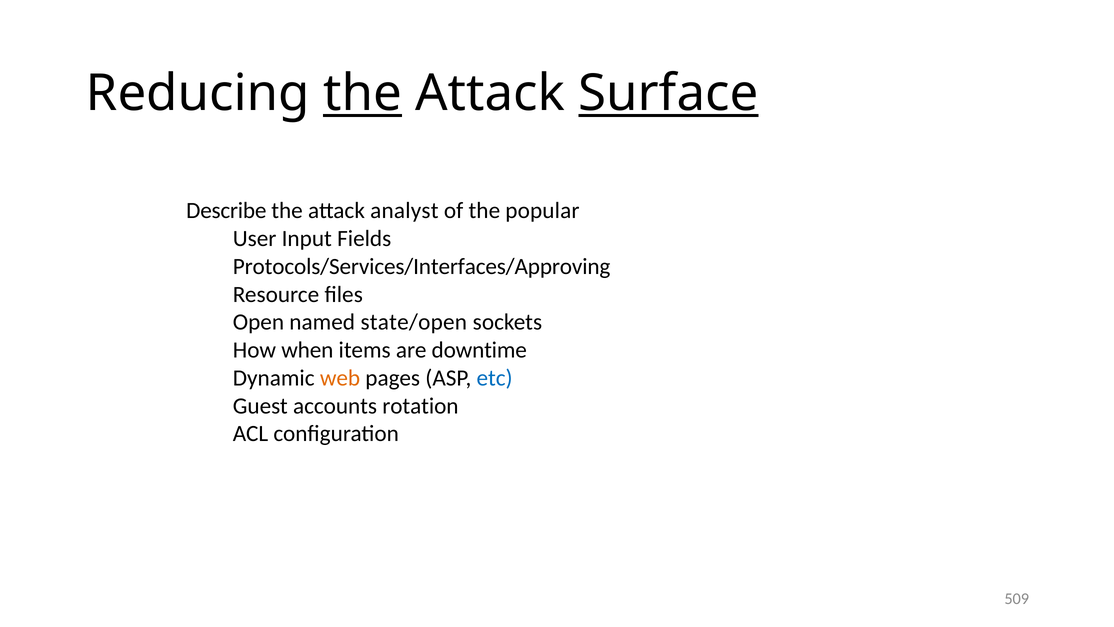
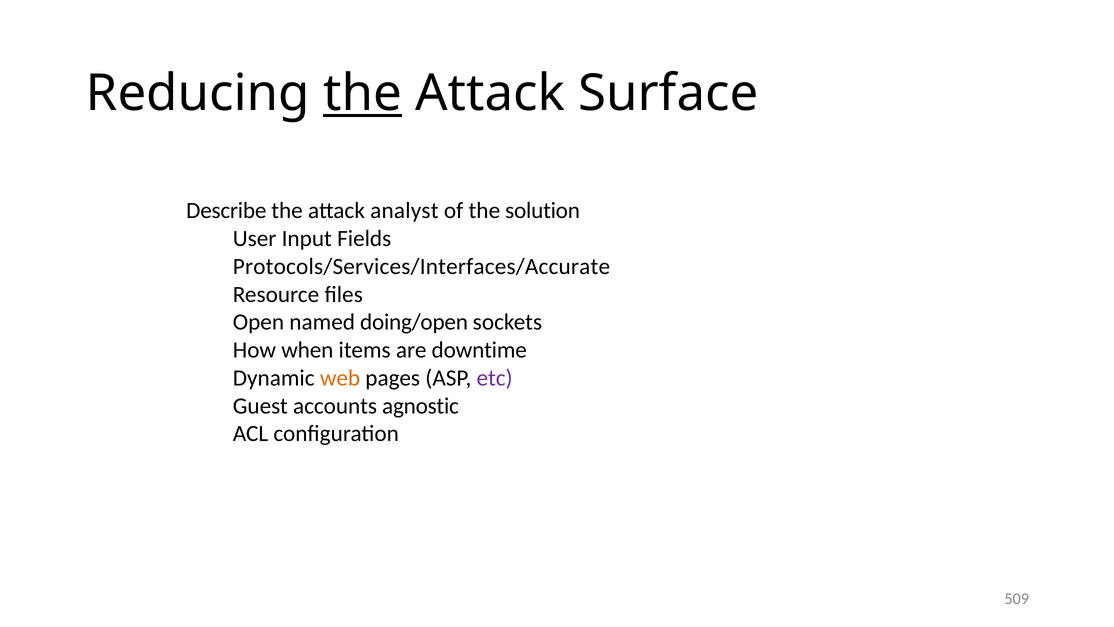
Surface underline: present -> none
popular: popular -> solution
Protocols/Services/Interfaces/Approving: Protocols/Services/Interfaces/Approving -> Protocols/Services/Interfaces/Accurate
state/open: state/open -> doing/open
etc colour: blue -> purple
rotation: rotation -> agnostic
